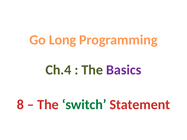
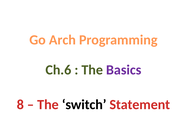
Long: Long -> Arch
Ch.4: Ch.4 -> Ch.6
switch colour: green -> black
